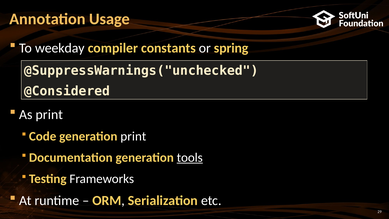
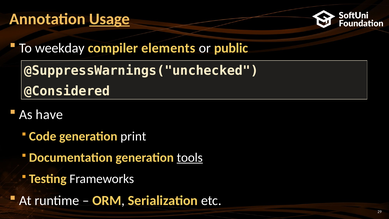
Usage underline: none -> present
constants: constants -> elements
spring: spring -> public
As print: print -> have
